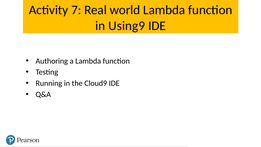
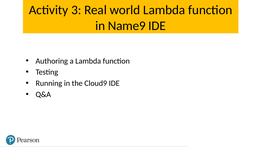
7: 7 -> 3
Using9: Using9 -> Name9
